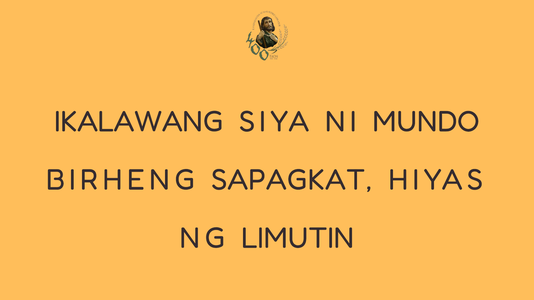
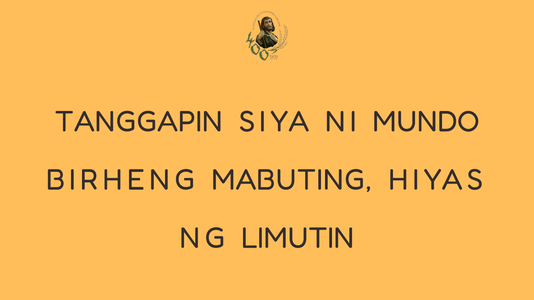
IKALAWANG: IKALAWANG -> TANGGAPIN
SAPAGKAT: SAPAGKAT -> MABUTING
